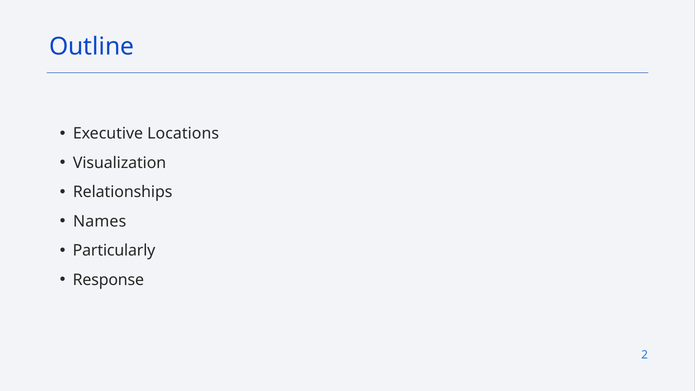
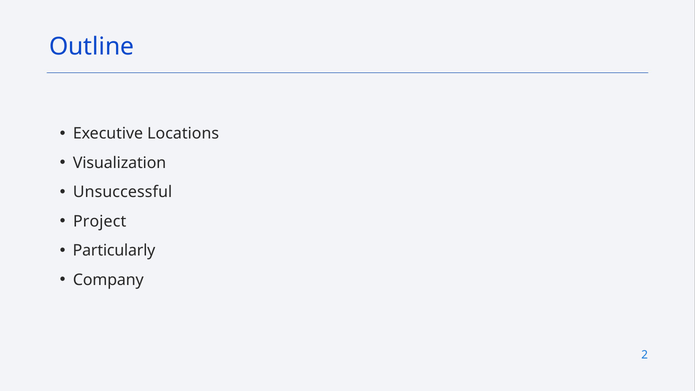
Relationships: Relationships -> Unsuccessful
Names: Names -> Project
Response: Response -> Company
